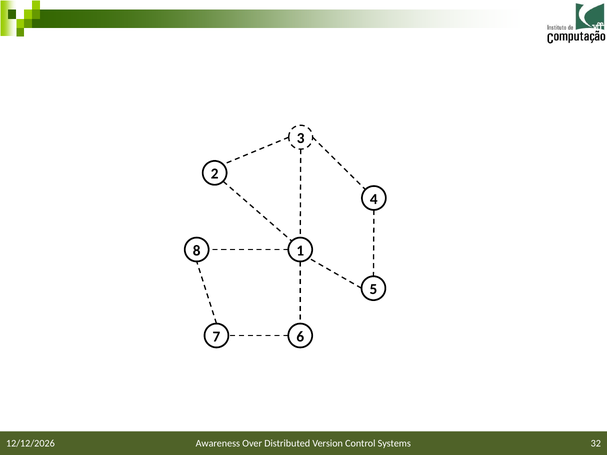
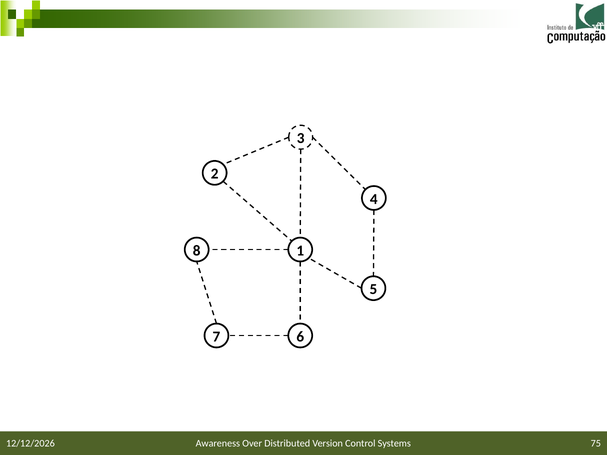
32: 32 -> 75
